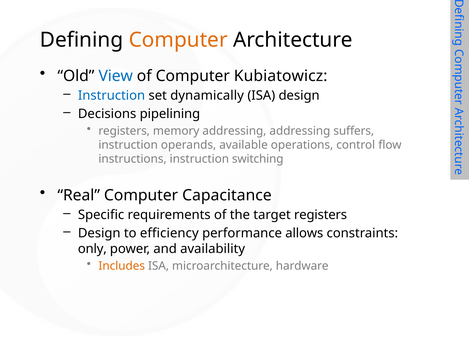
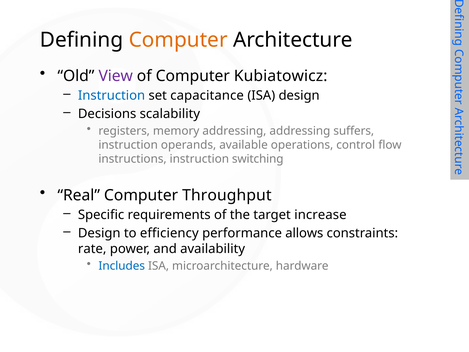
View colour: blue -> purple
dynamically: dynamically -> capacitance
pipelining: pipelining -> scalability
Capacitance: Capacitance -> Throughput
target registers: registers -> increase
only: only -> rate
Includes colour: orange -> blue
